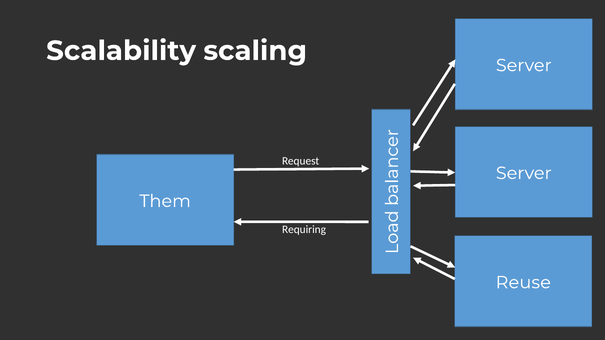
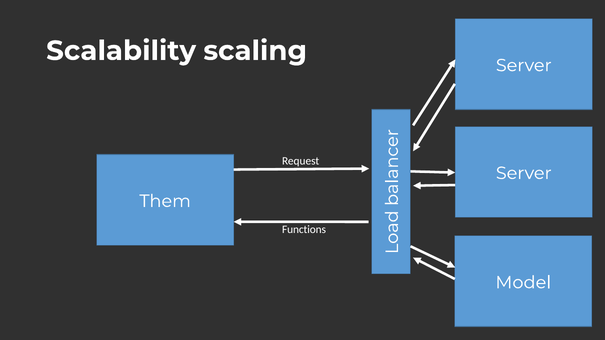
Requiring: Requiring -> Functions
Reuse: Reuse -> Model
